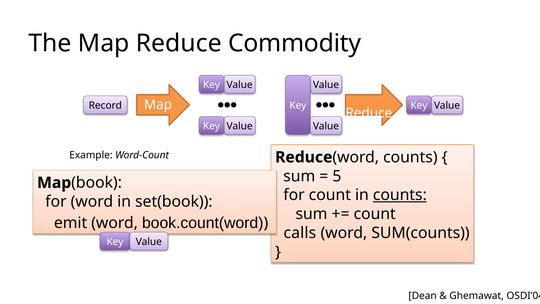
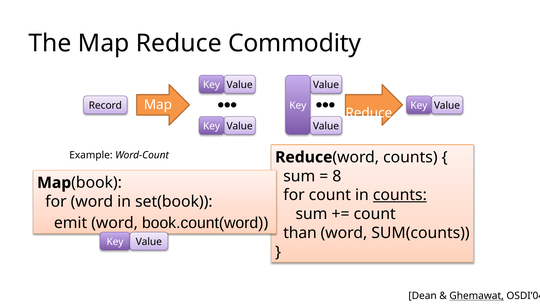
5: 5 -> 8
calls: calls -> than
Ghemawat underline: none -> present
